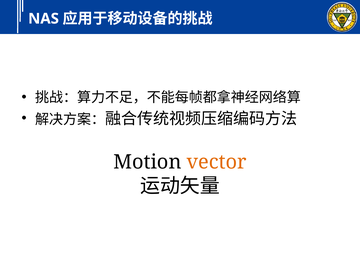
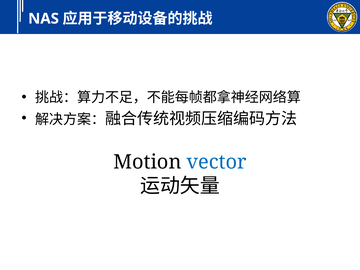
vector colour: orange -> blue
